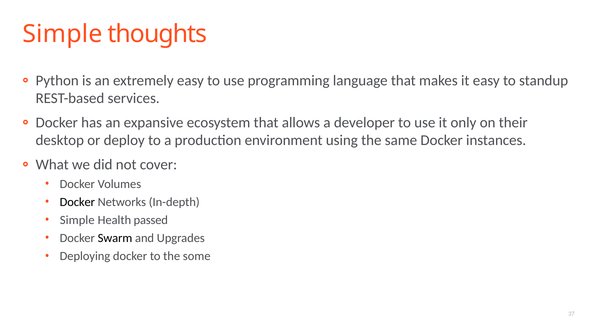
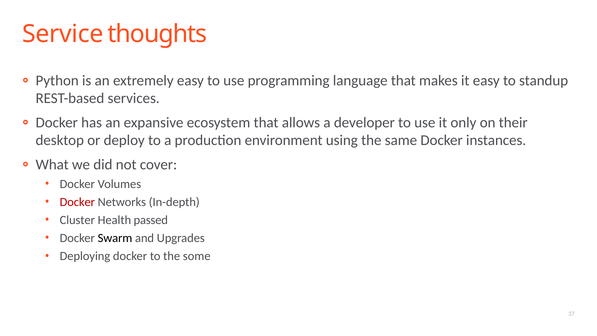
Simple at (63, 34): Simple -> Service
Docker at (77, 202) colour: black -> red
Simple at (77, 220): Simple -> Cluster
